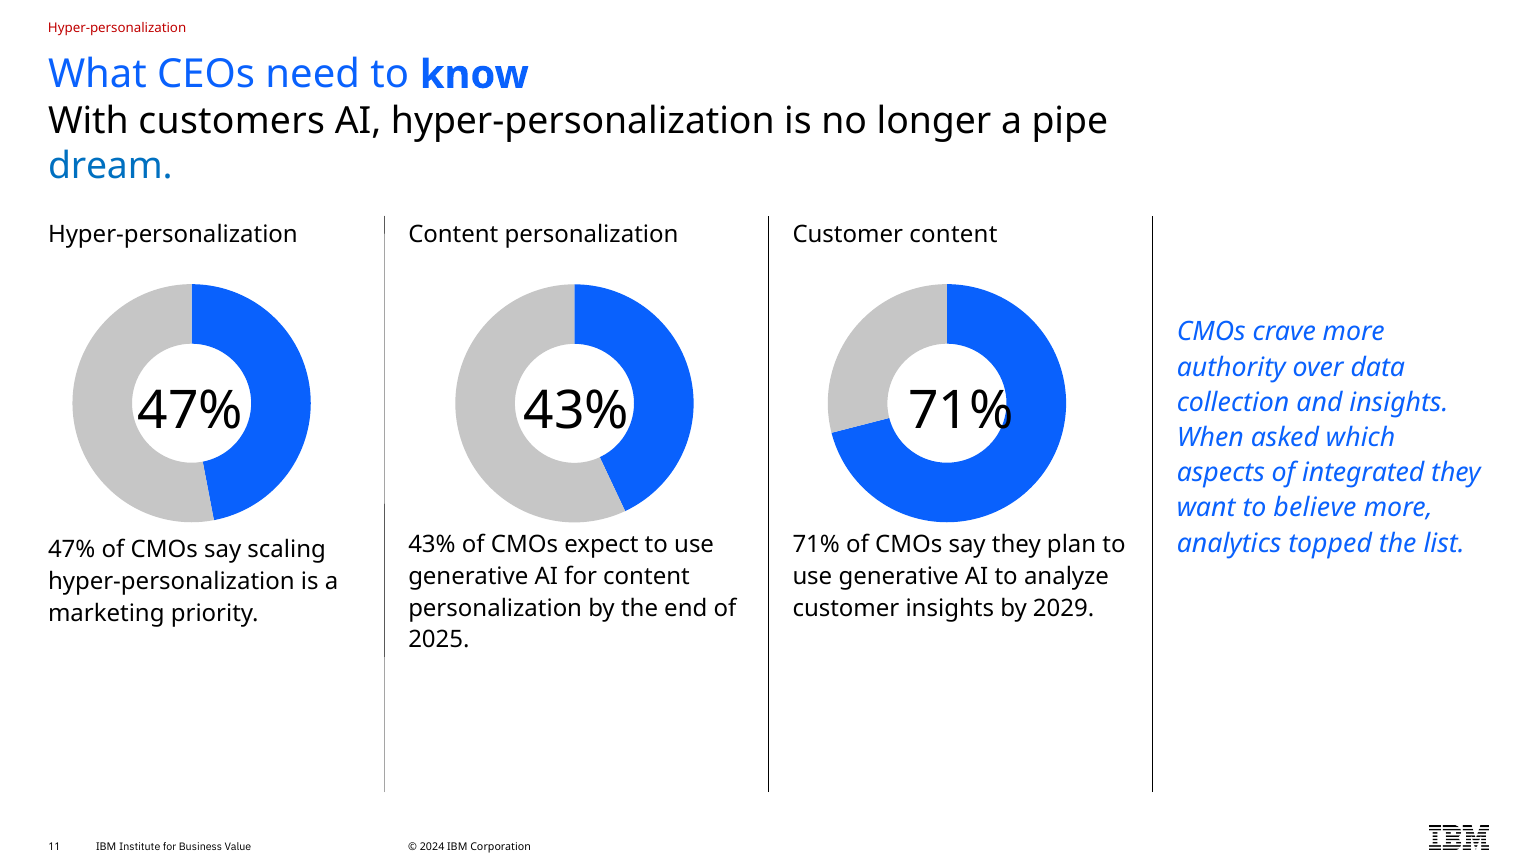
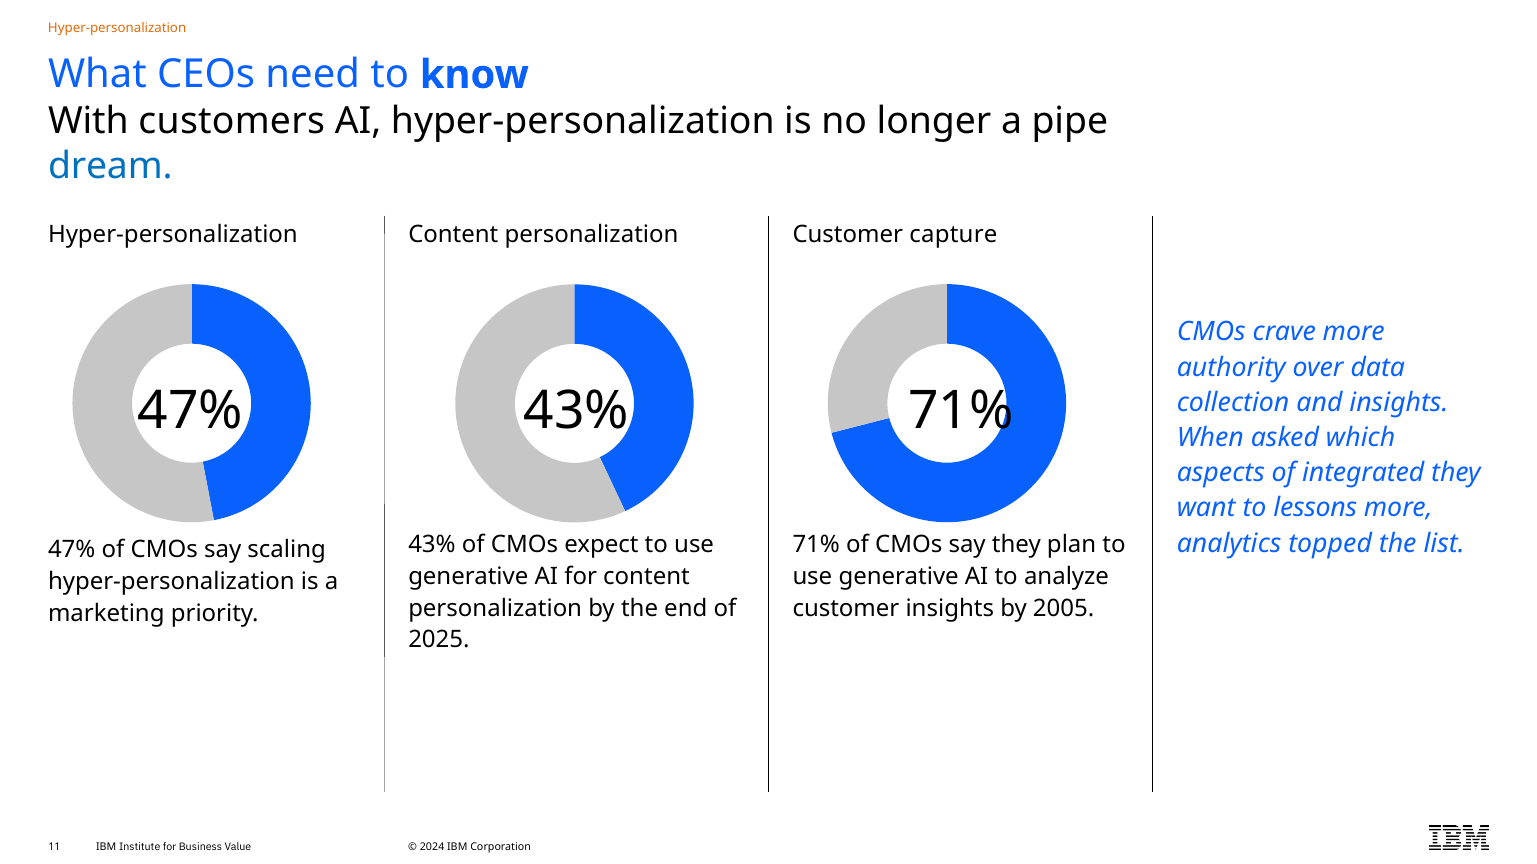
Hyper-personalization at (117, 28) colour: red -> orange
Customer content: content -> capture
believe: believe -> lessons
2029: 2029 -> 2005
